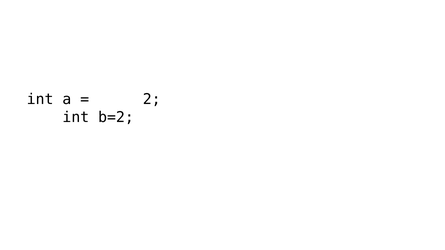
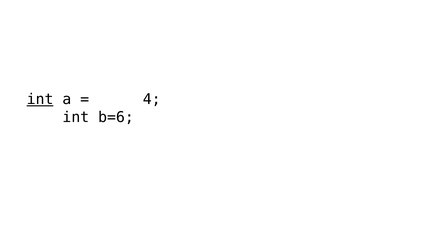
int at (40, 99) underline: none -> present
2: 2 -> 4
b=2: b=2 -> b=6
